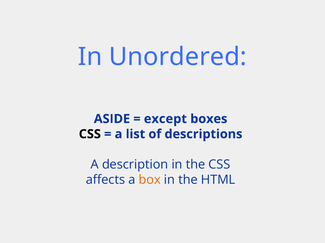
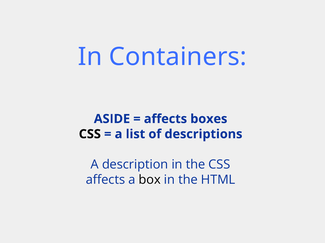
Unordered: Unordered -> Containers
except at (165, 119): except -> affects
box colour: orange -> black
